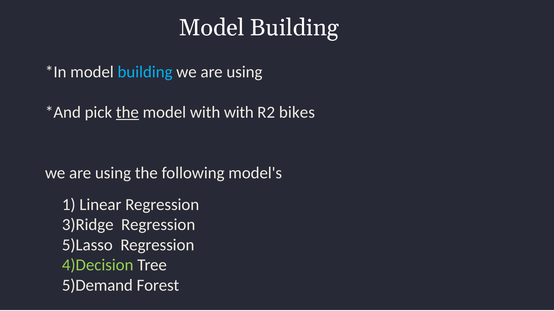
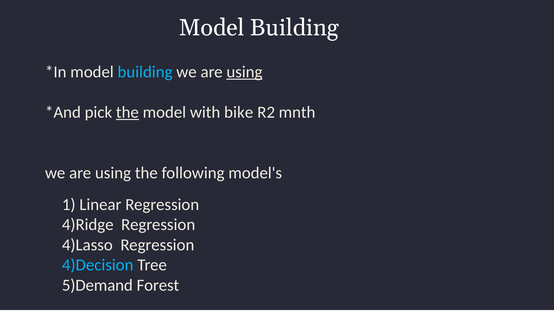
using at (244, 72) underline: none -> present
with with: with -> bike
bikes: bikes -> mnth
3)Ridge: 3)Ridge -> 4)Ridge
5)Lasso: 5)Lasso -> 4)Lasso
4)Decision colour: light green -> light blue
